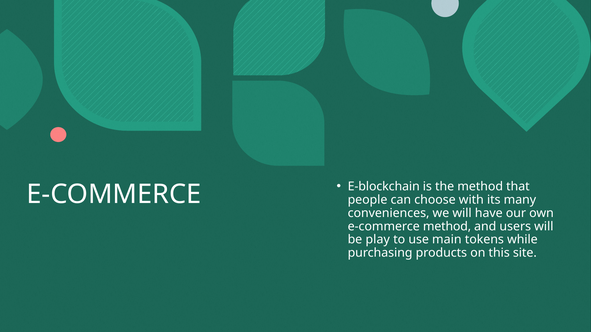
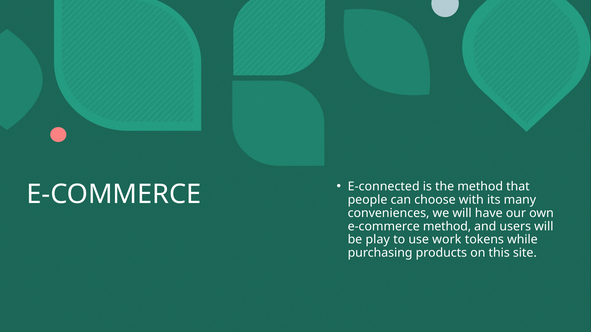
E-blockchain: E-blockchain -> E-connected
main: main -> work
